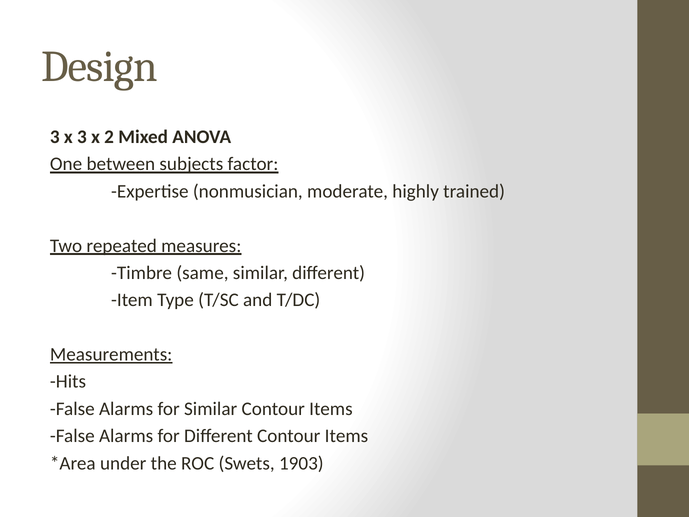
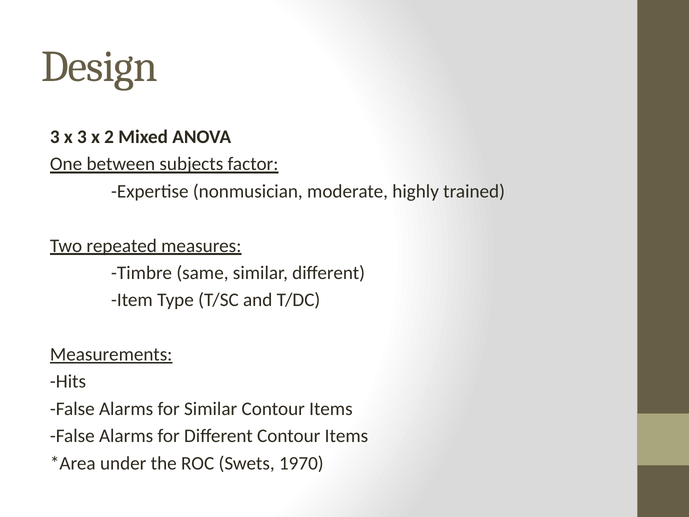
1903: 1903 -> 1970
